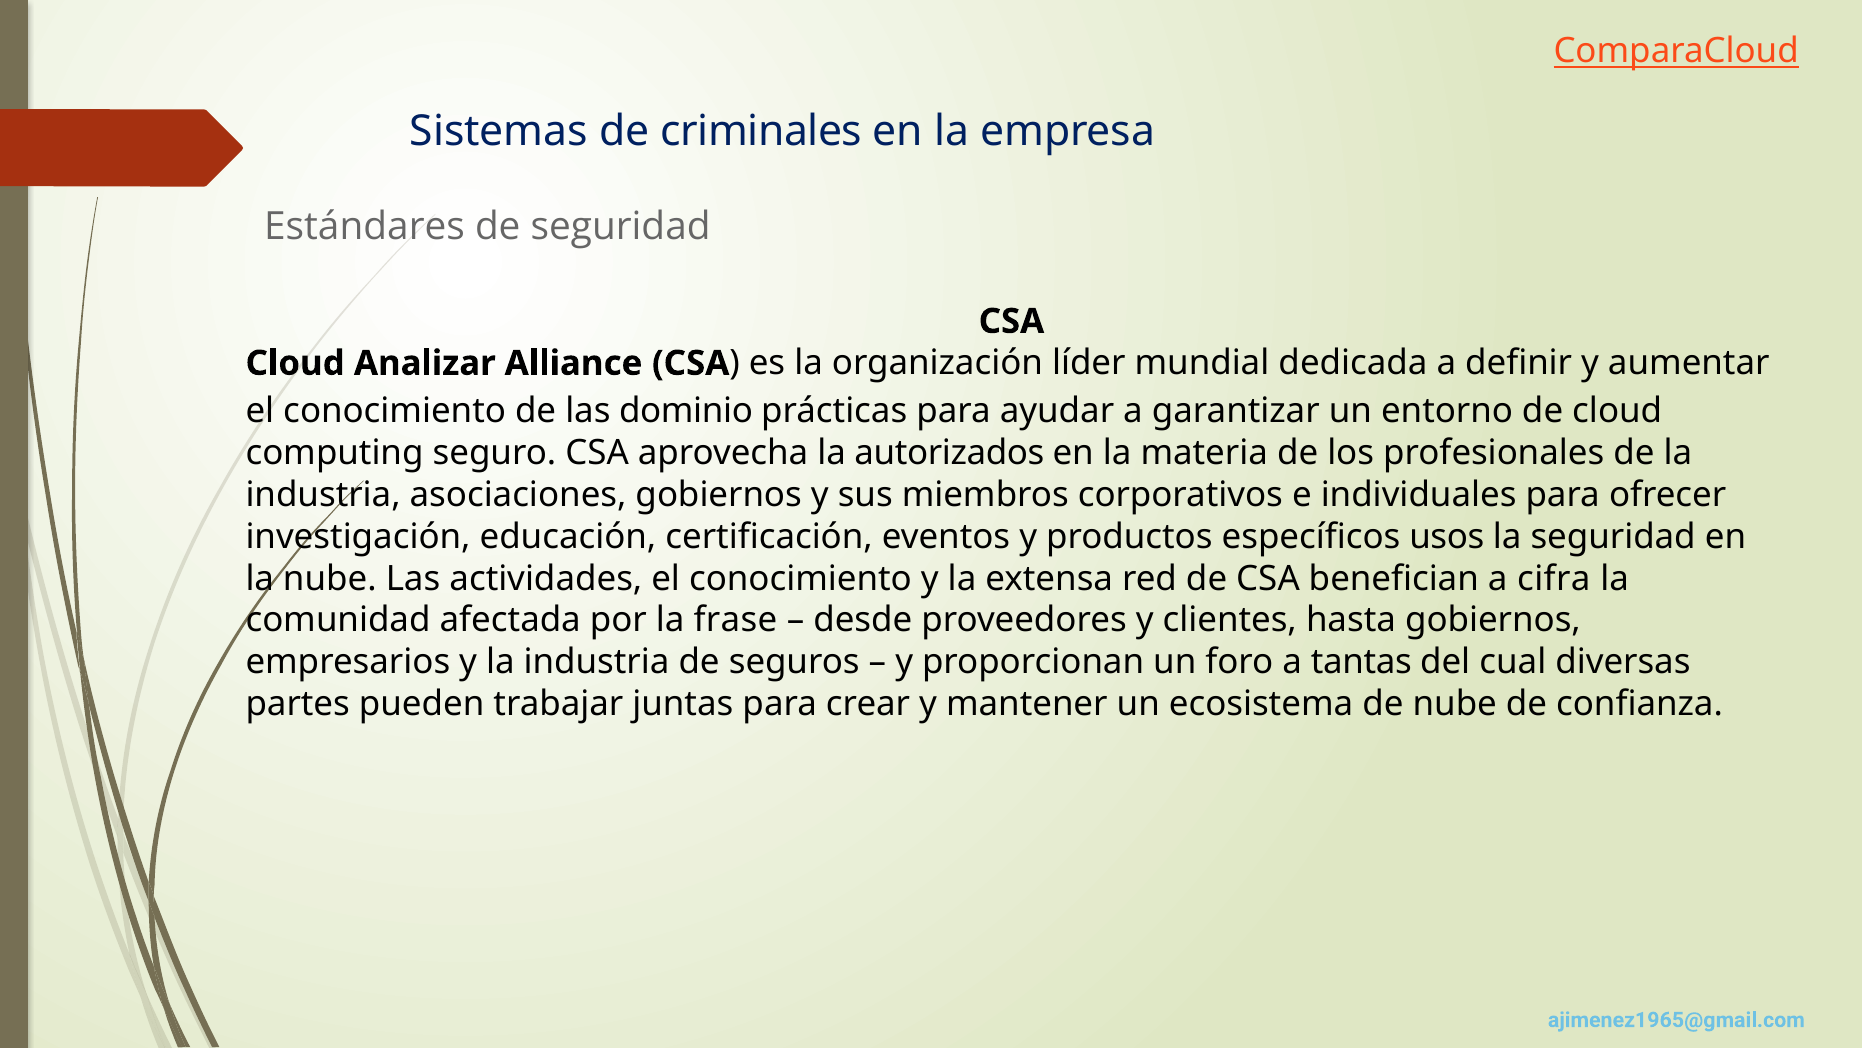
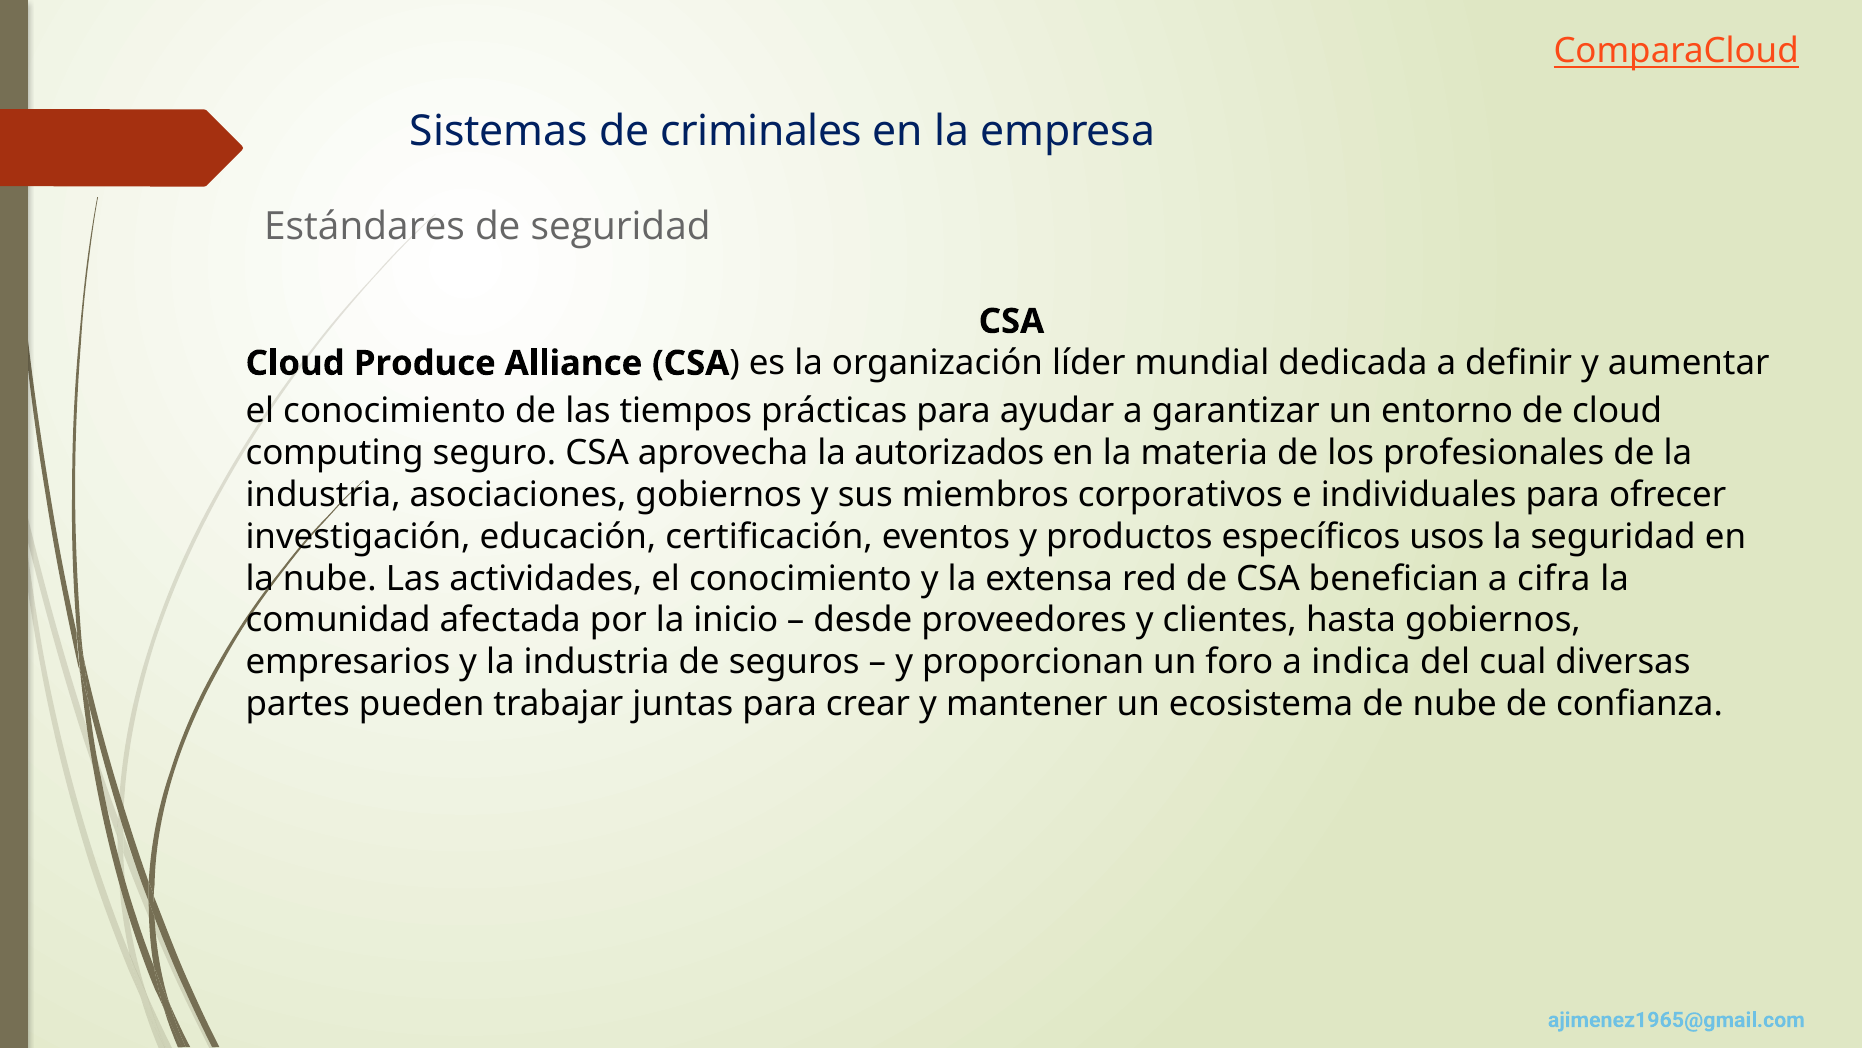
Analizar: Analizar -> Produce
dominio: dominio -> tiempos
frase: frase -> inicio
tantas: tantas -> indica
